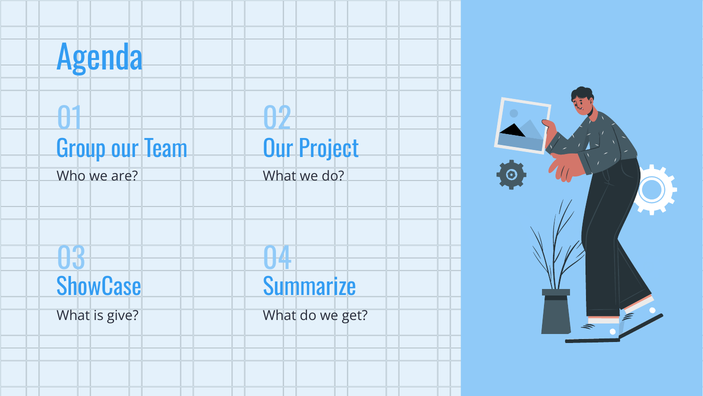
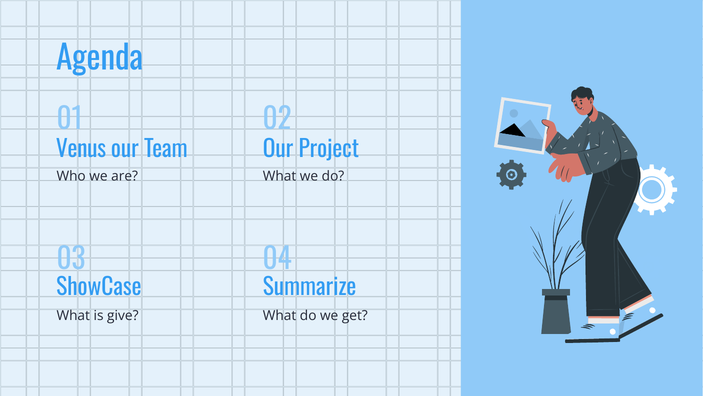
Group: Group -> Venus
